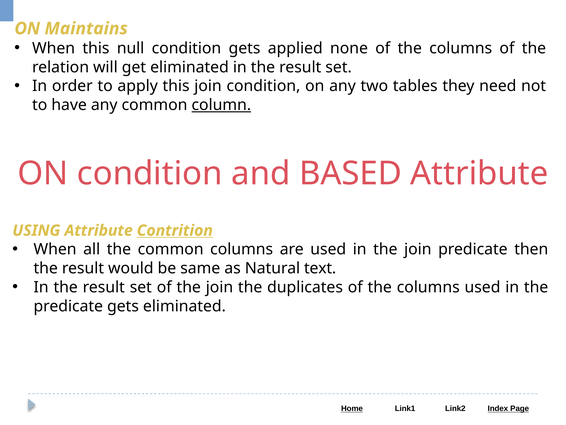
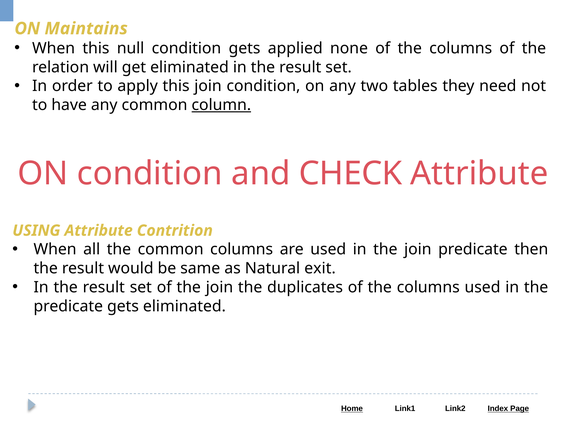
BASED: BASED -> CHECK
Contrition underline: present -> none
text: text -> exit
